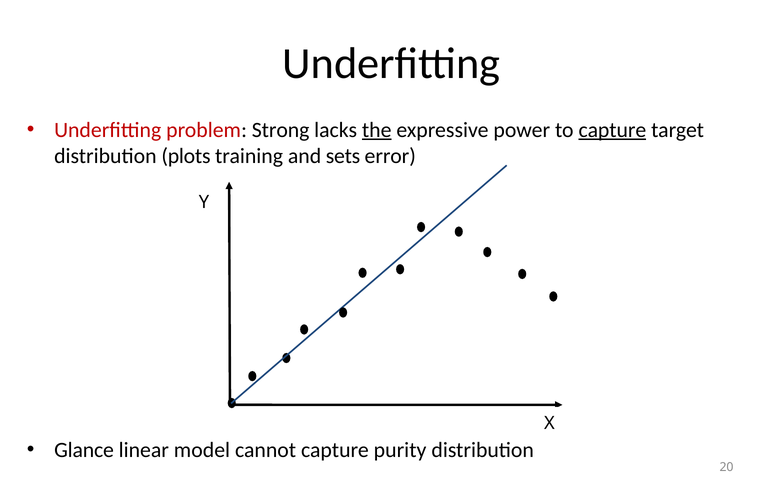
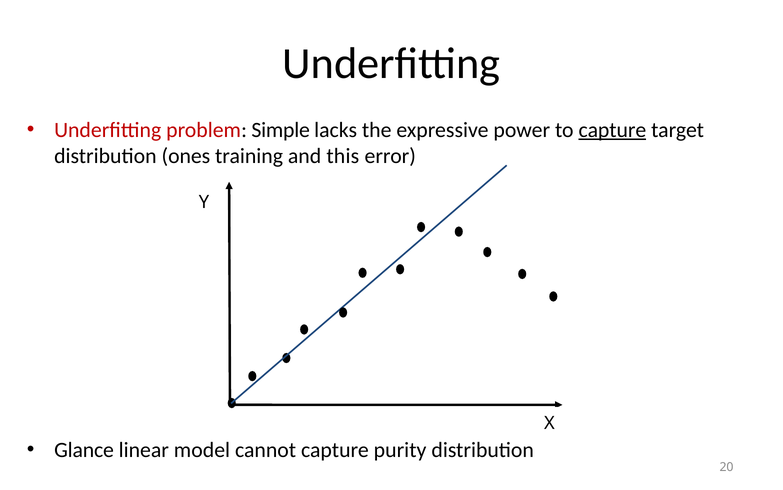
Strong: Strong -> Simple
the underline: present -> none
plots: plots -> ones
sets: sets -> this
